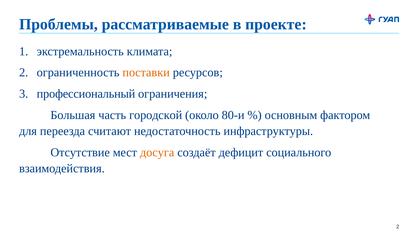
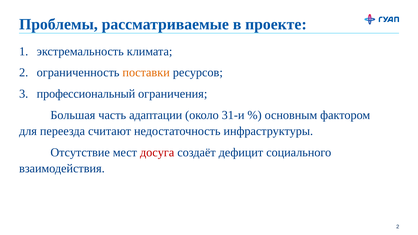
городской: городской -> адаптации
80-и: 80-и -> 31-и
досуга colour: orange -> red
